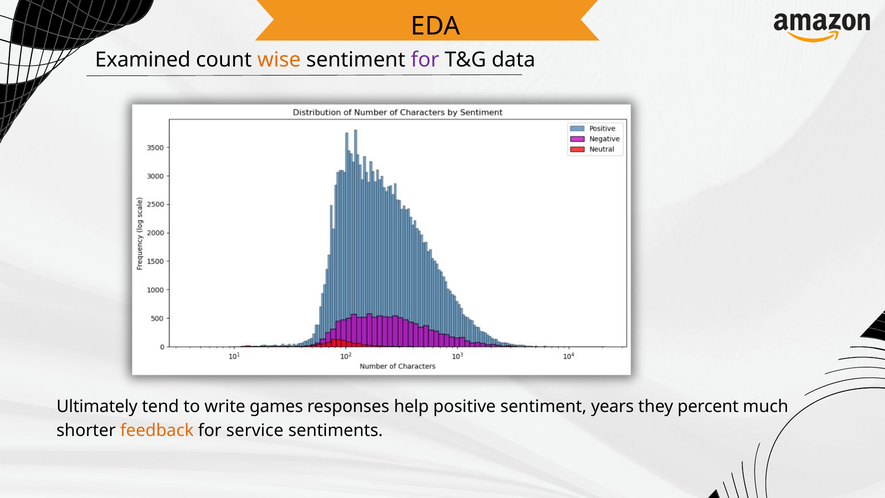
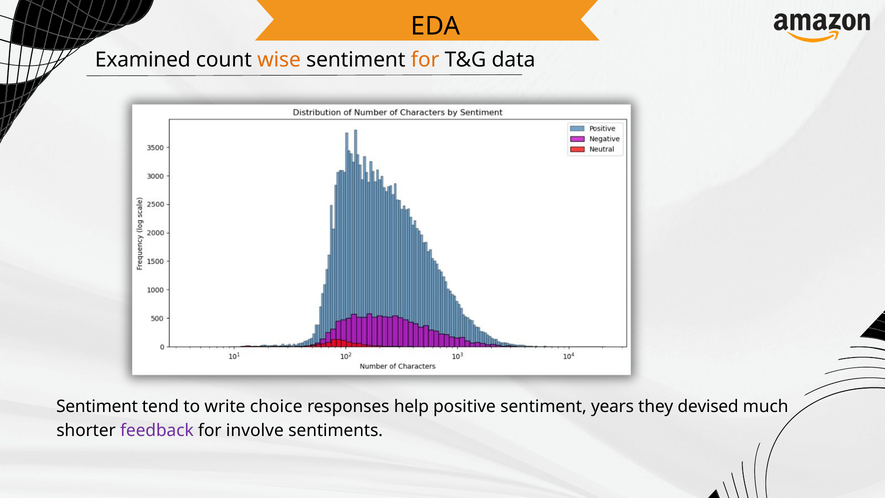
for at (425, 60) colour: purple -> orange
Ultimately at (97, 406): Ultimately -> Sentiment
games: games -> choice
percent: percent -> devised
feedback colour: orange -> purple
service: service -> involve
